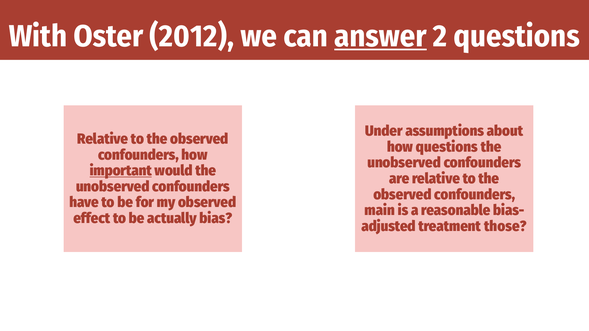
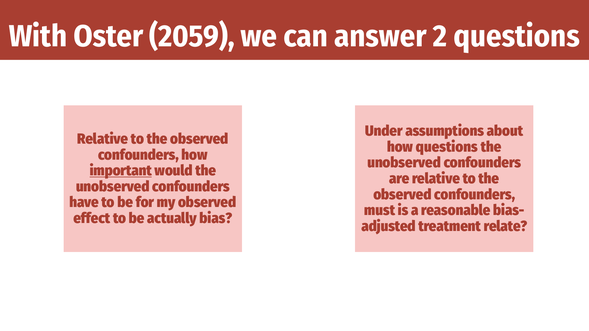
2012: 2012 -> 2059
answer underline: present -> none
main: main -> must
those: those -> relate
